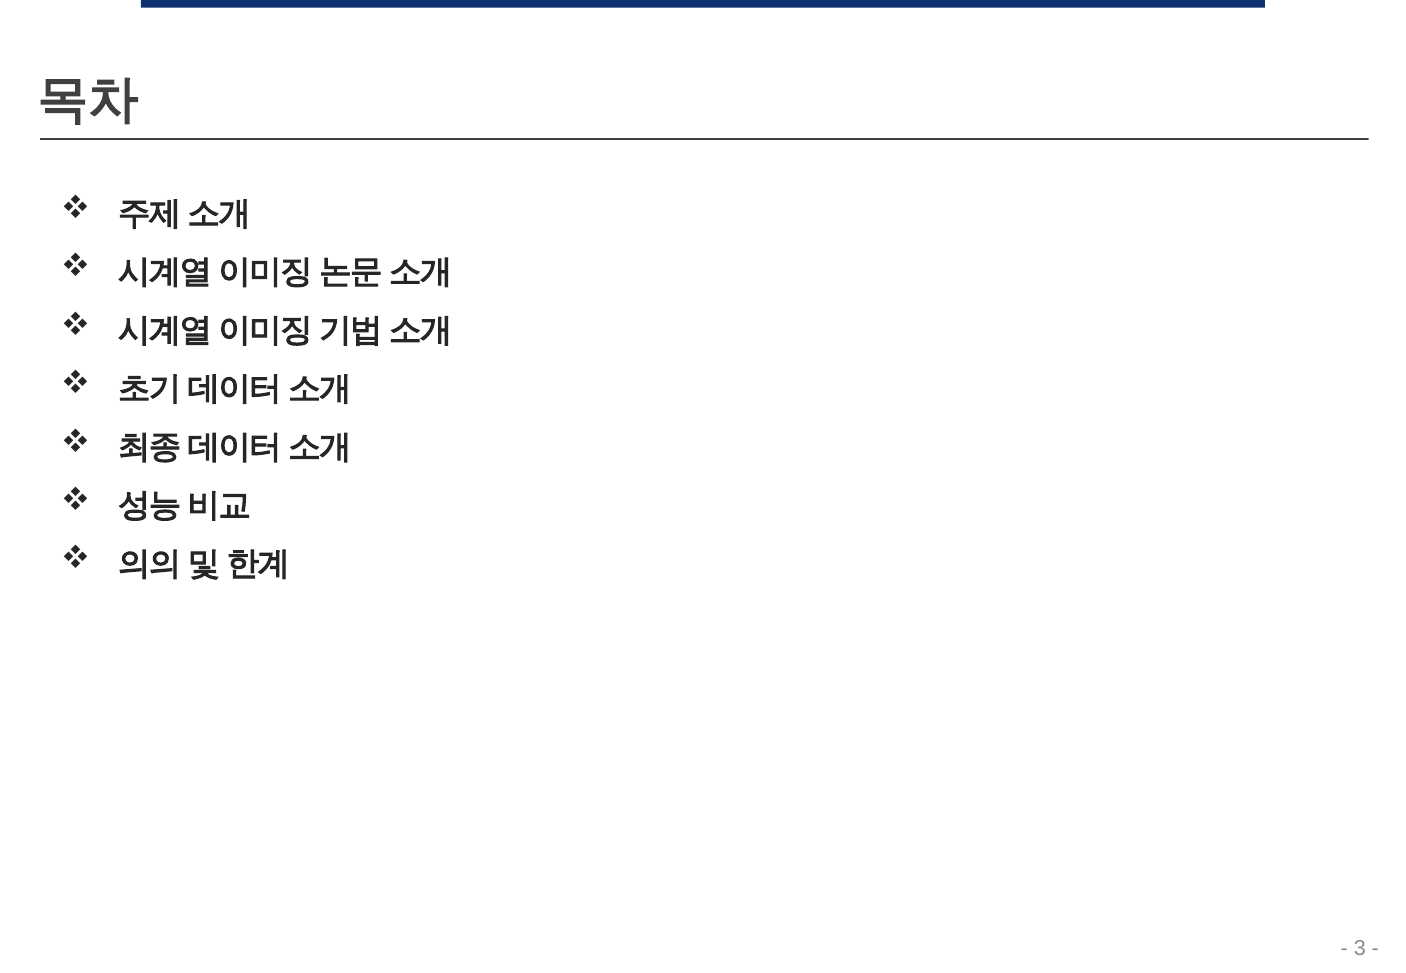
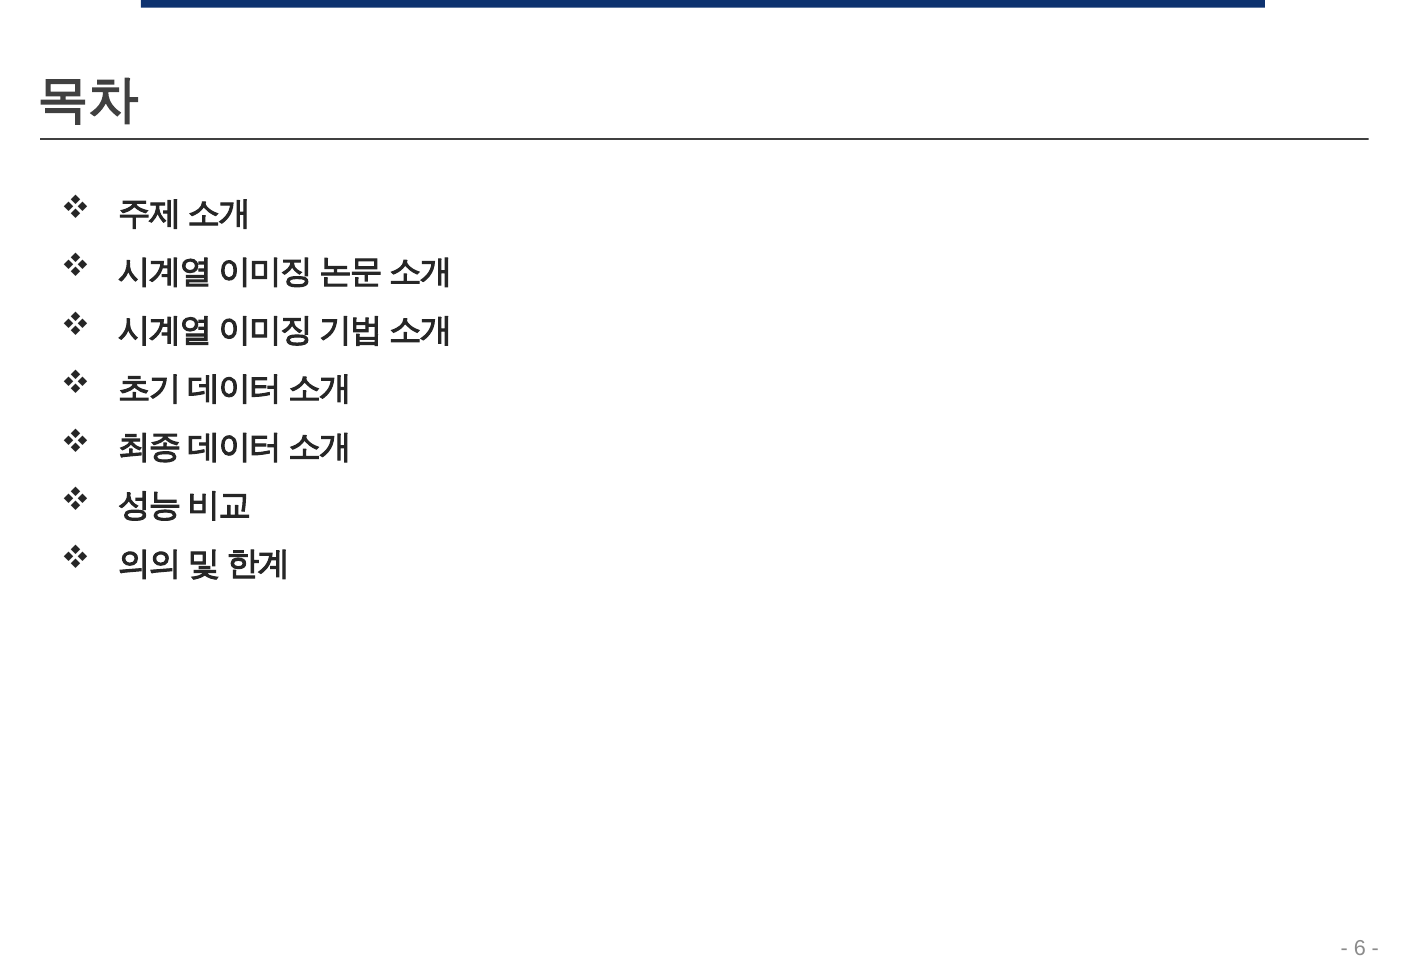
3: 3 -> 6
